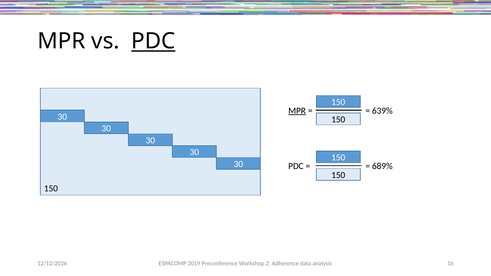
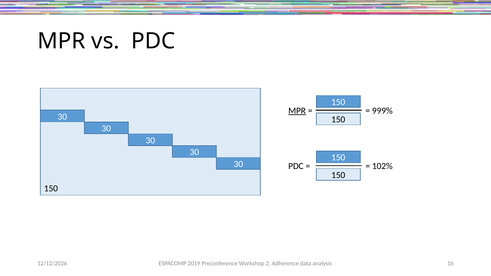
PDC at (153, 41) underline: present -> none
639%: 639% -> 999%
689%: 689% -> 102%
